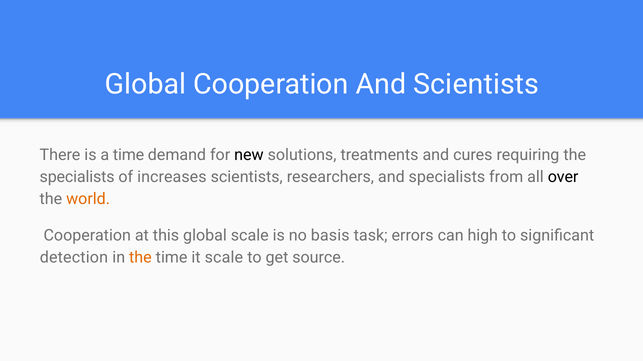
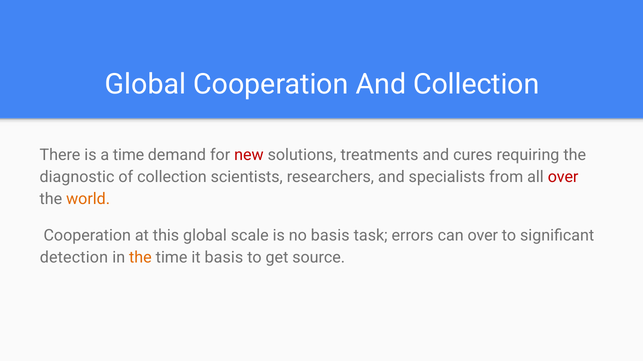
And Scientists: Scientists -> Collection
new colour: black -> red
specialists at (77, 177): specialists -> diagnostic
of increases: increases -> collection
over at (563, 177) colour: black -> red
can high: high -> over
it scale: scale -> basis
